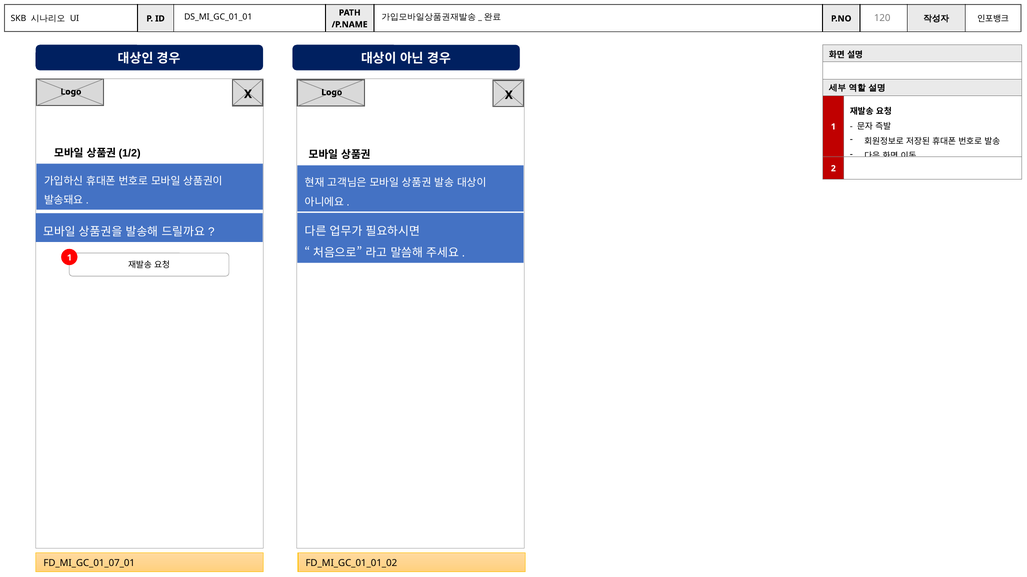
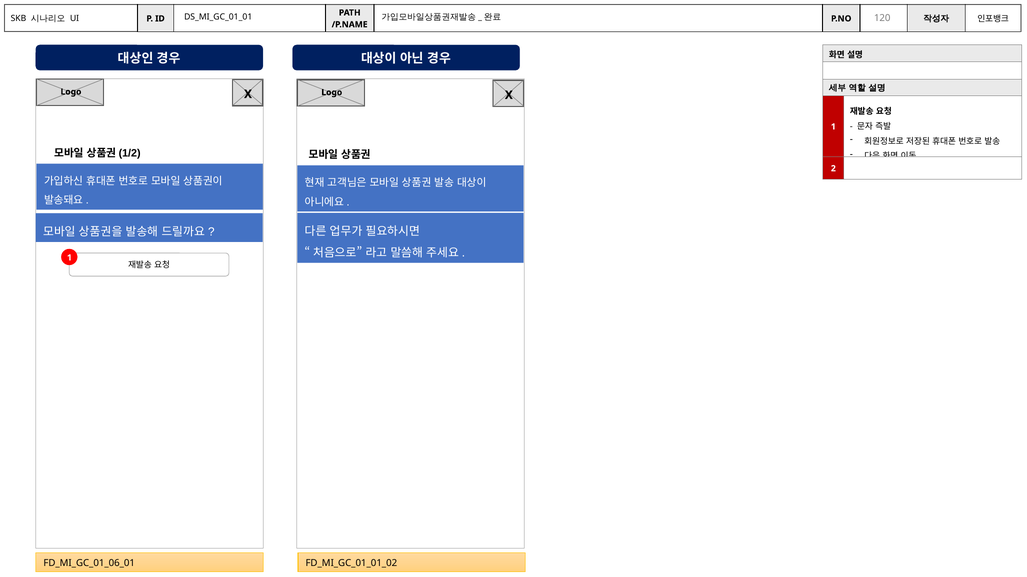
FD_MI_GC_01_07_01: FD_MI_GC_01_07_01 -> FD_MI_GC_01_06_01
